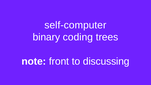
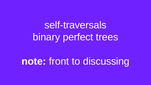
self-computer: self-computer -> self-traversals
coding: coding -> perfect
